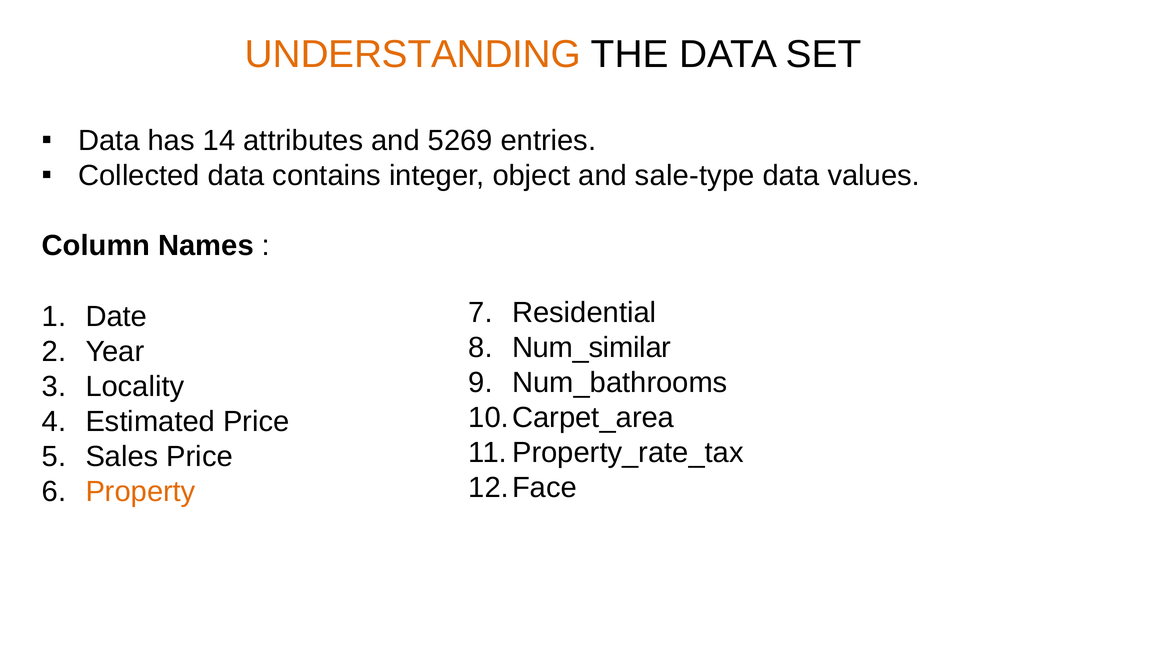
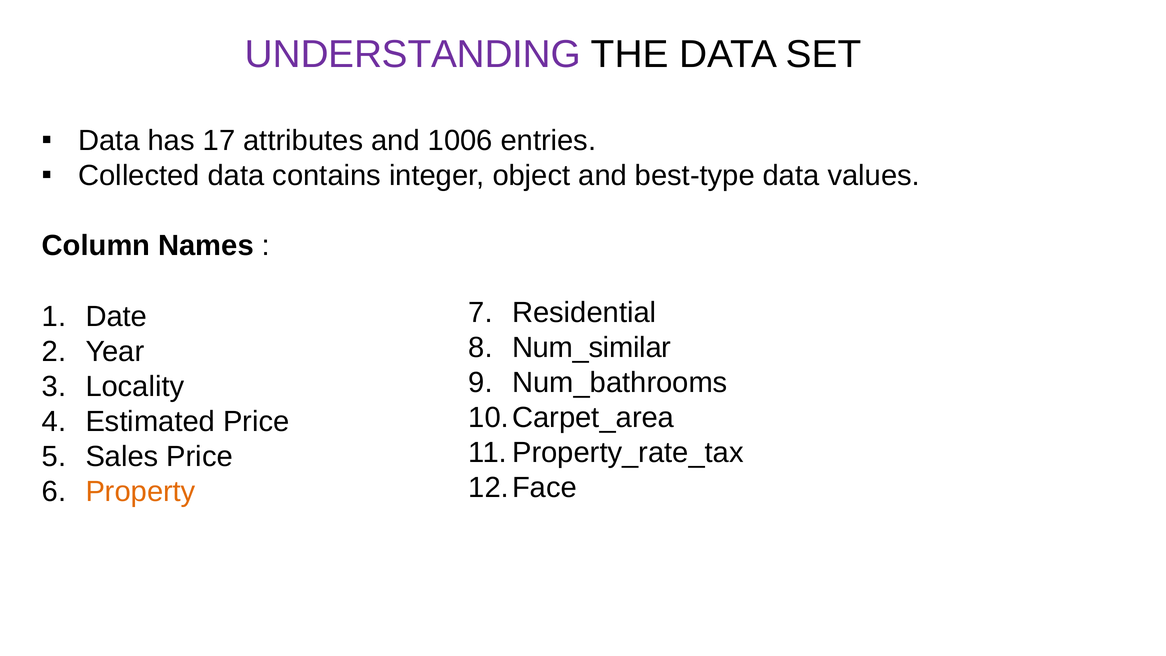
UNDERSTANDING colour: orange -> purple
14: 14 -> 17
5269: 5269 -> 1006
sale-type: sale-type -> best-type
